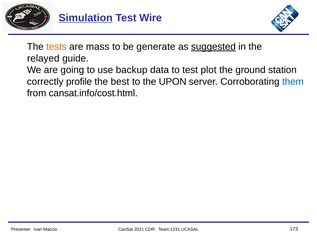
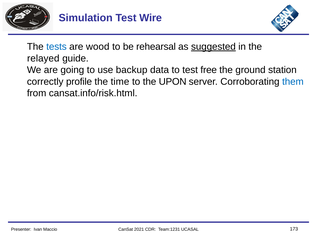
Simulation underline: present -> none
tests colour: orange -> blue
mass: mass -> wood
generate: generate -> rehearsal
plot: plot -> free
best: best -> time
cansat.info/cost.html: cansat.info/cost.html -> cansat.info/risk.html
